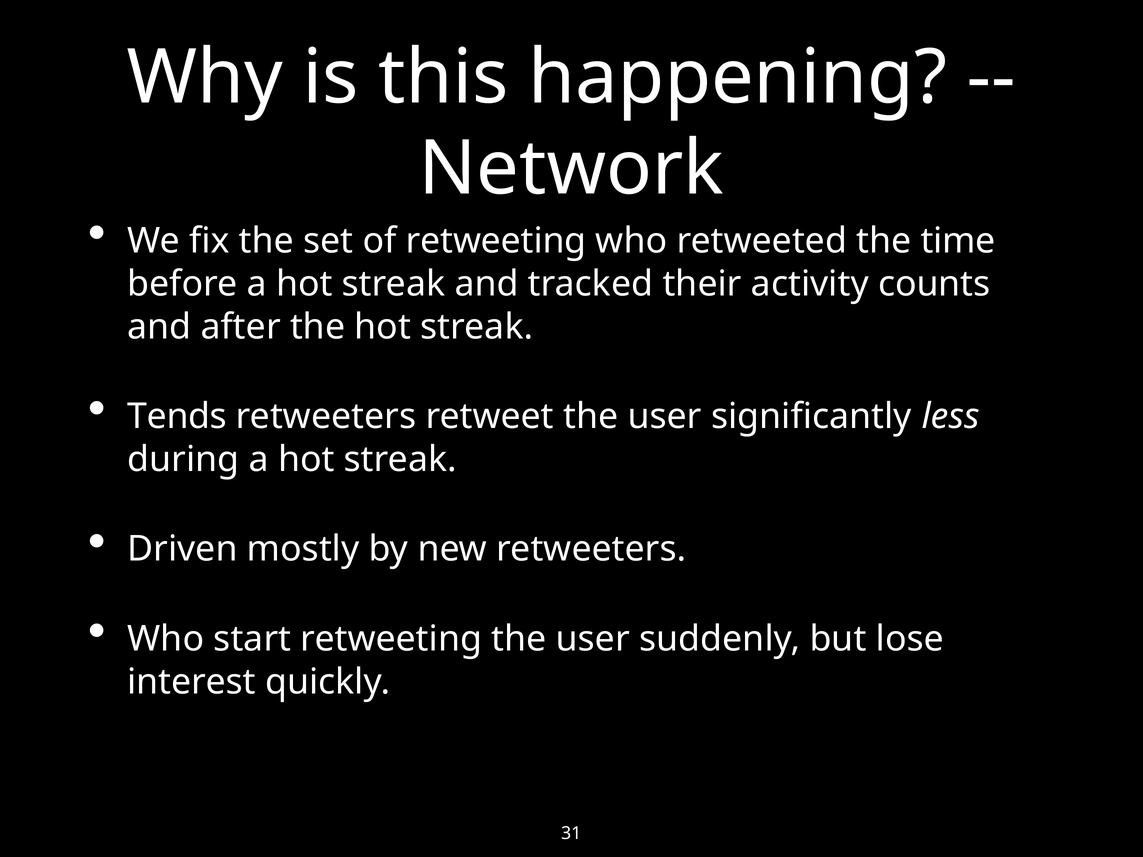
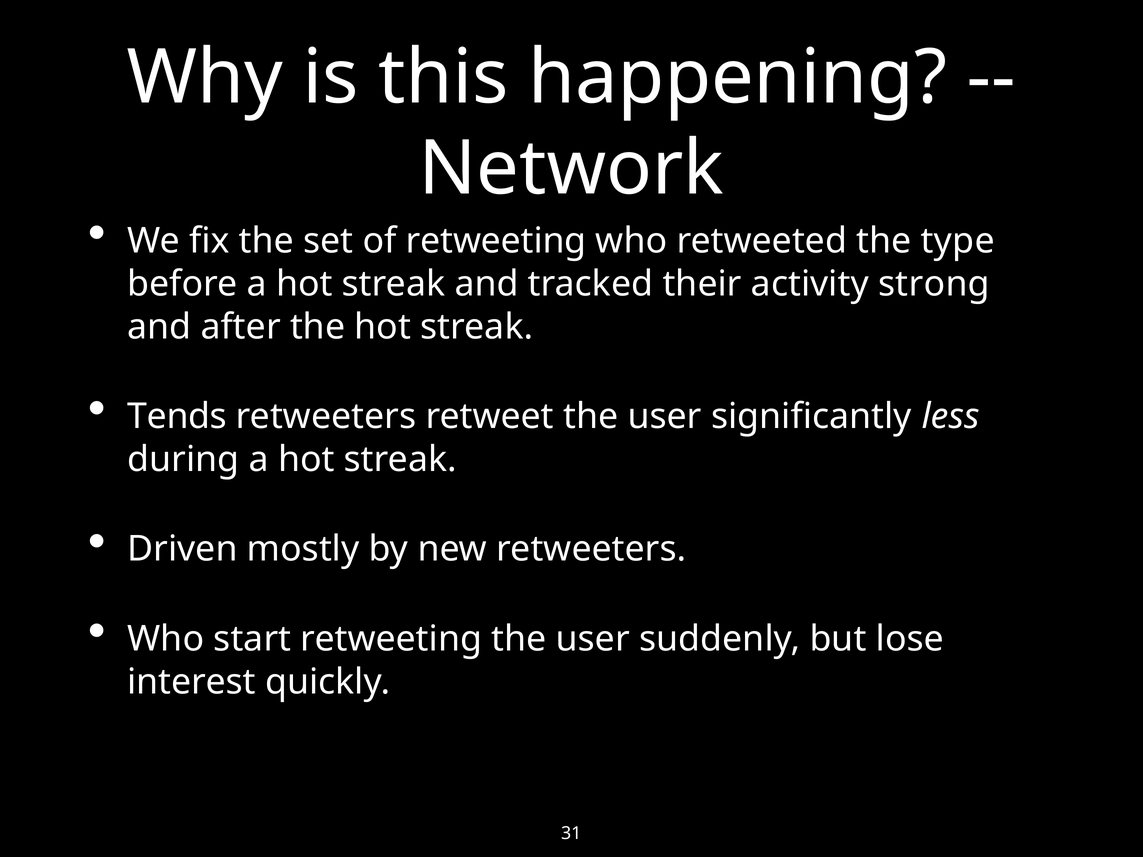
time: time -> type
counts: counts -> strong
